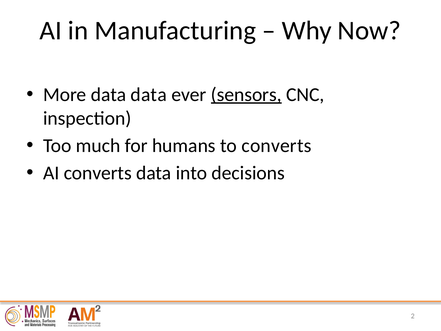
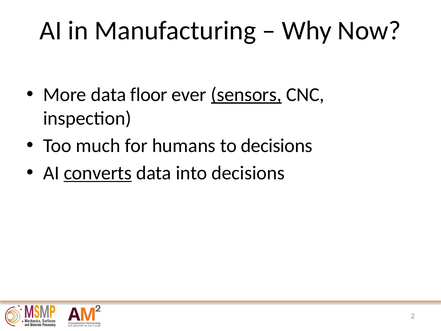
data data: data -> floor
to converts: converts -> decisions
converts at (98, 173) underline: none -> present
